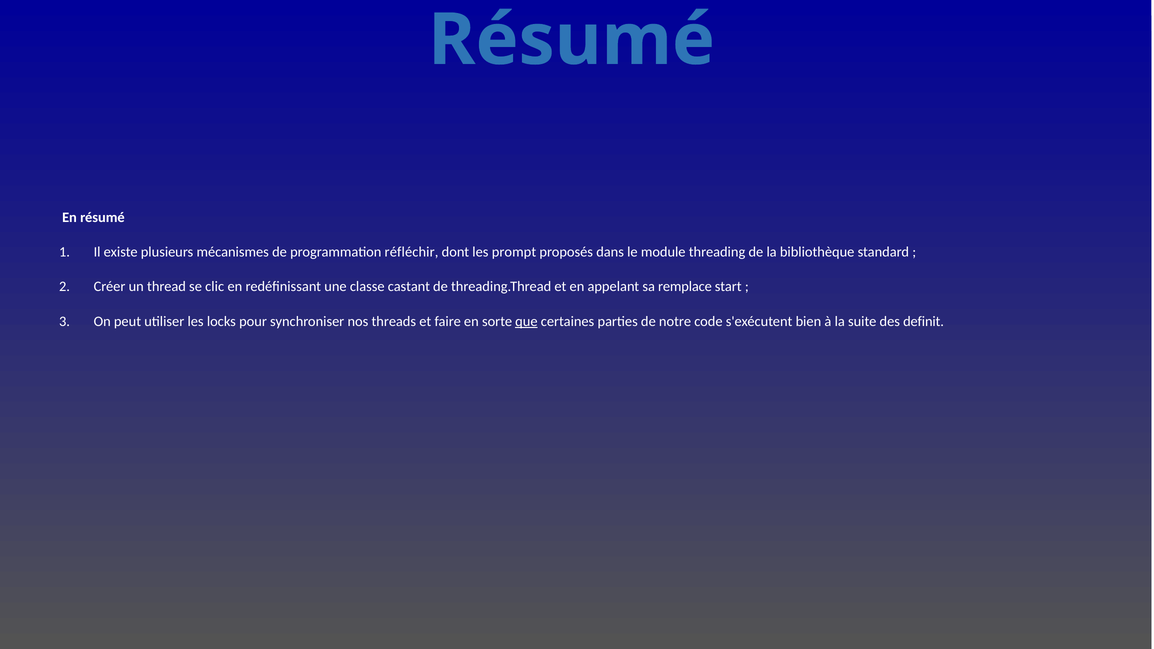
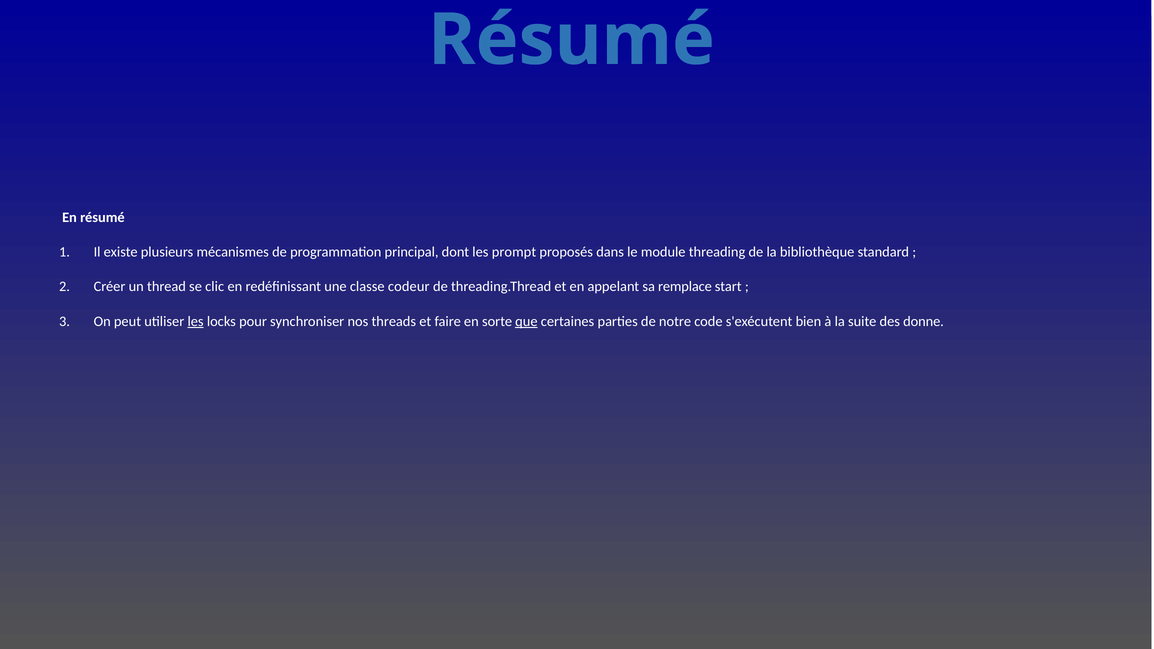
réfléchir: réfléchir -> principal
castant: castant -> codeur
les at (196, 321) underline: none -> present
definit: definit -> donne
